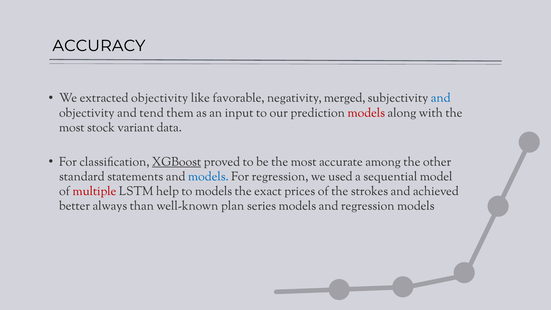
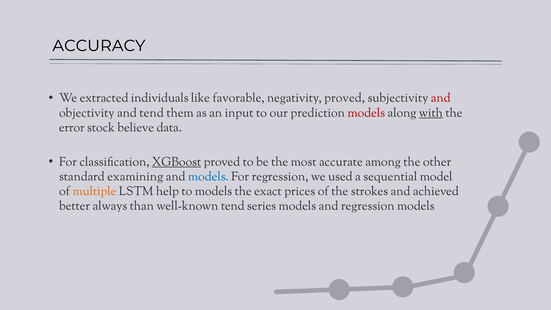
extracted objectivity: objectivity -> individuals
negativity merged: merged -> proved
and at (441, 98) colour: blue -> red
with underline: none -> present
most at (72, 127): most -> error
variant: variant -> believe
statements: statements -> examining
multiple colour: red -> orange
well-known plan: plan -> tend
